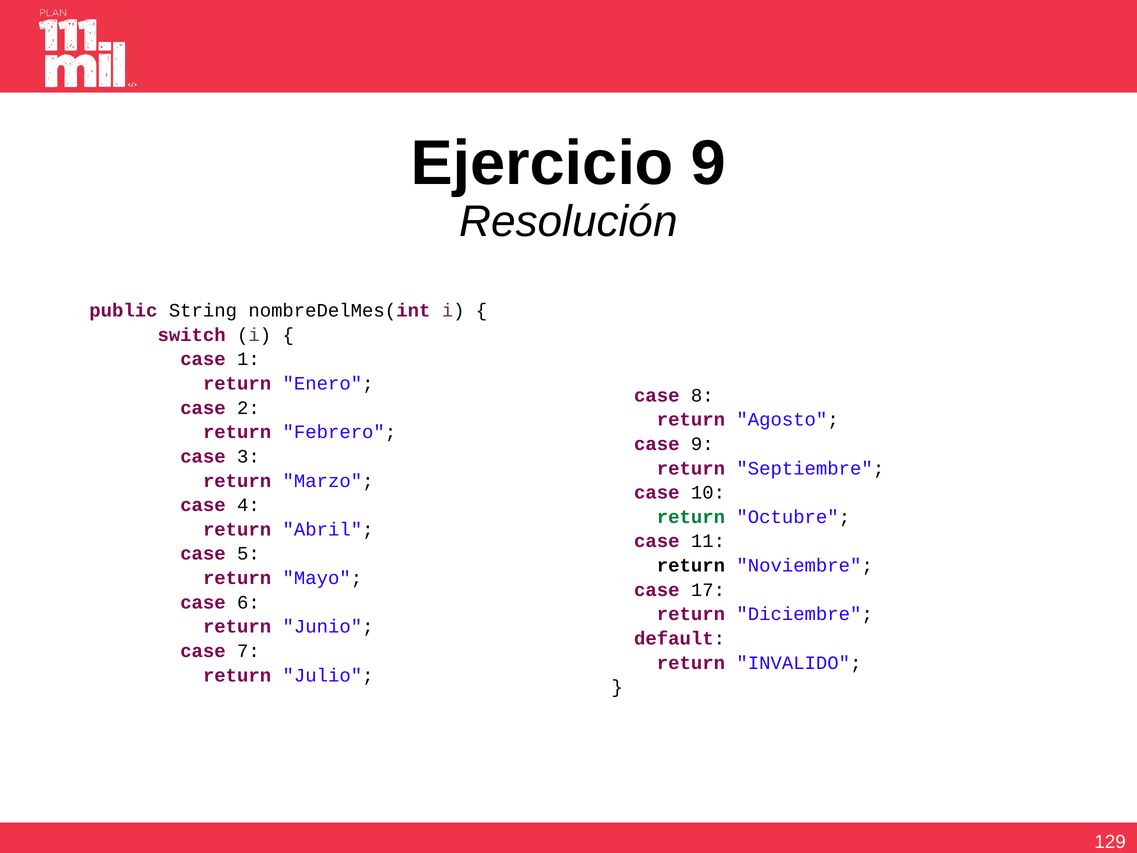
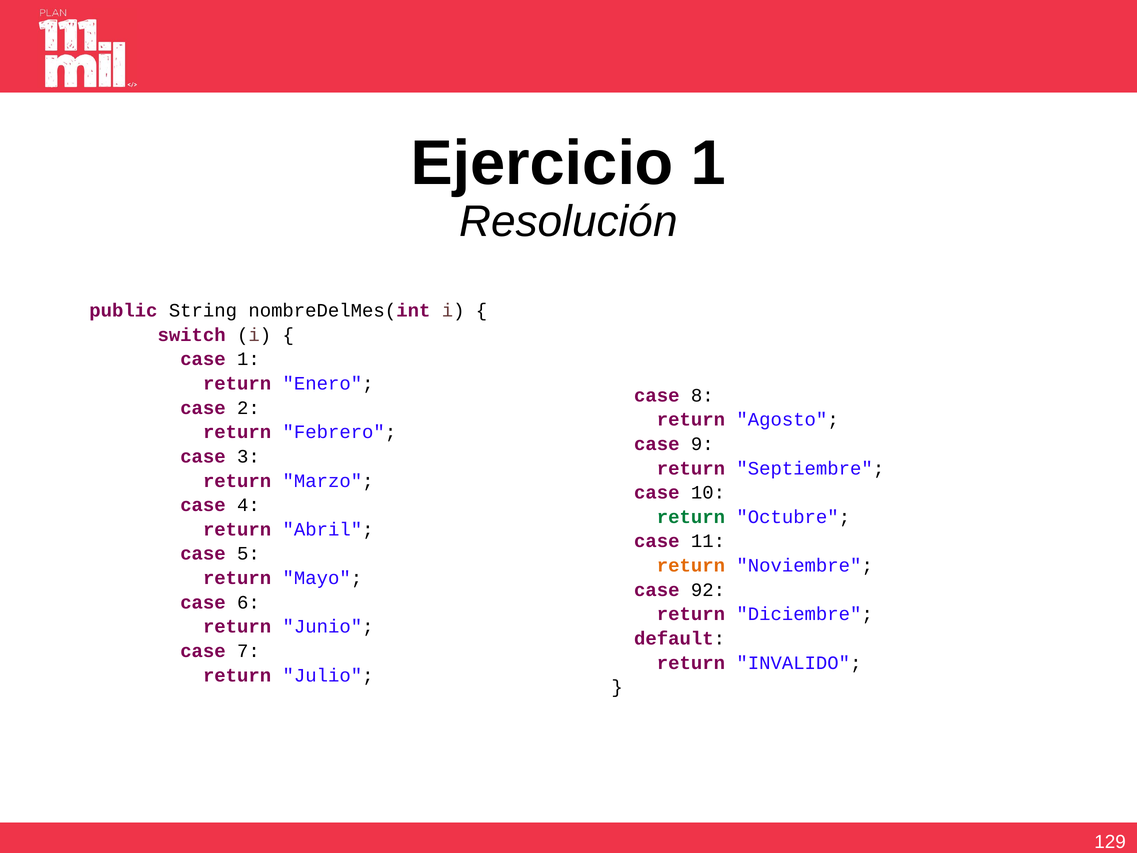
Ejercicio 9: 9 -> 1
return at (691, 565) colour: black -> orange
17: 17 -> 92
